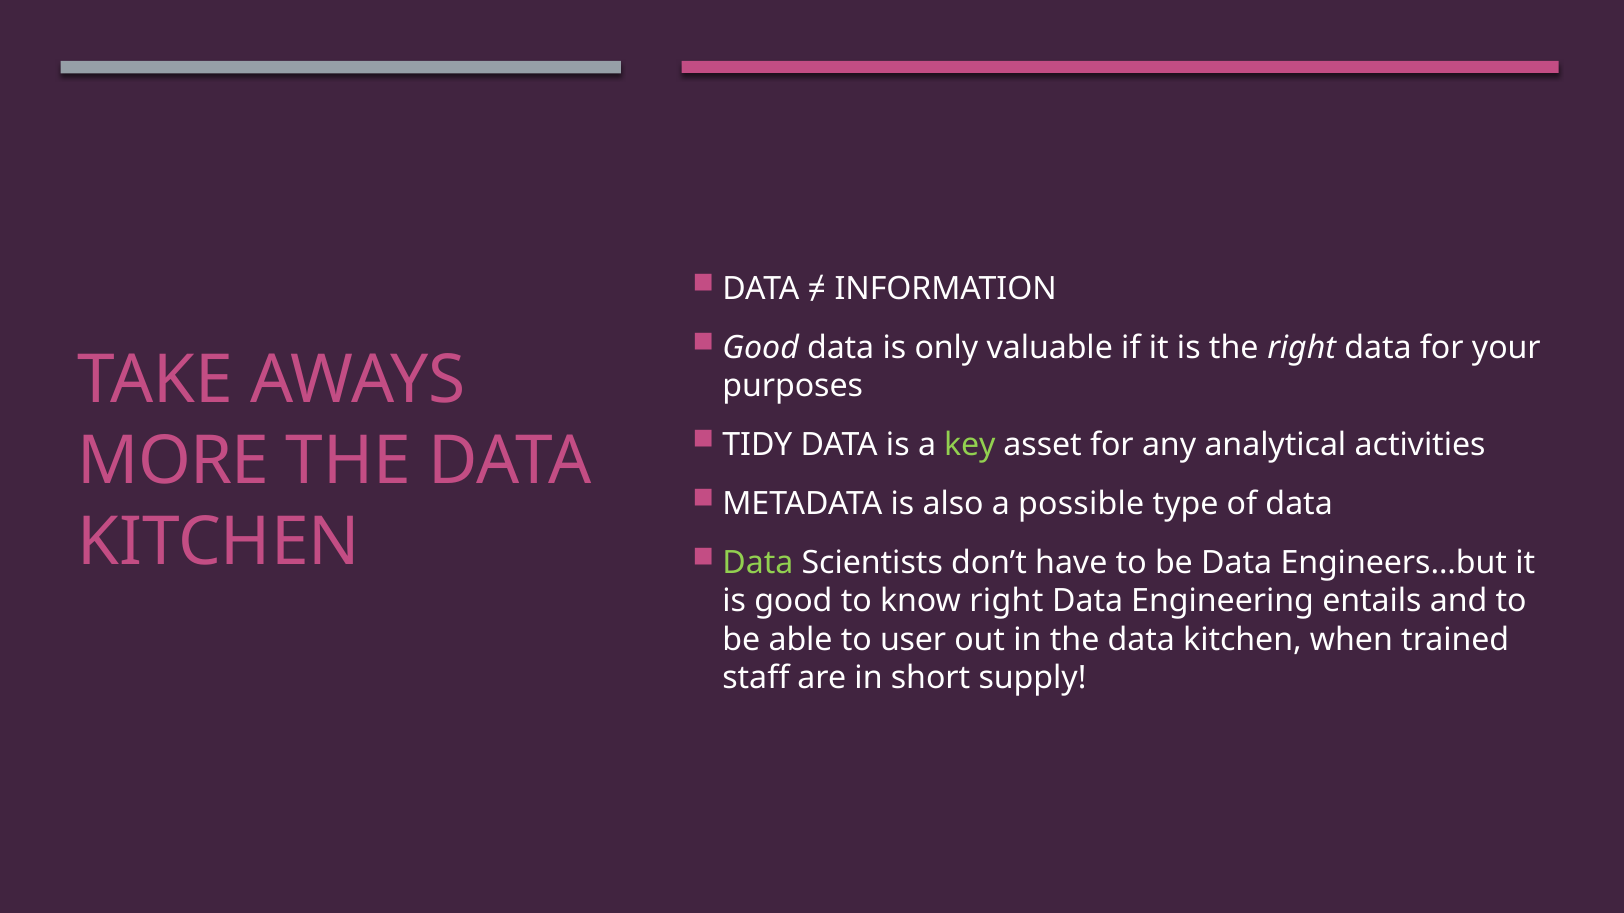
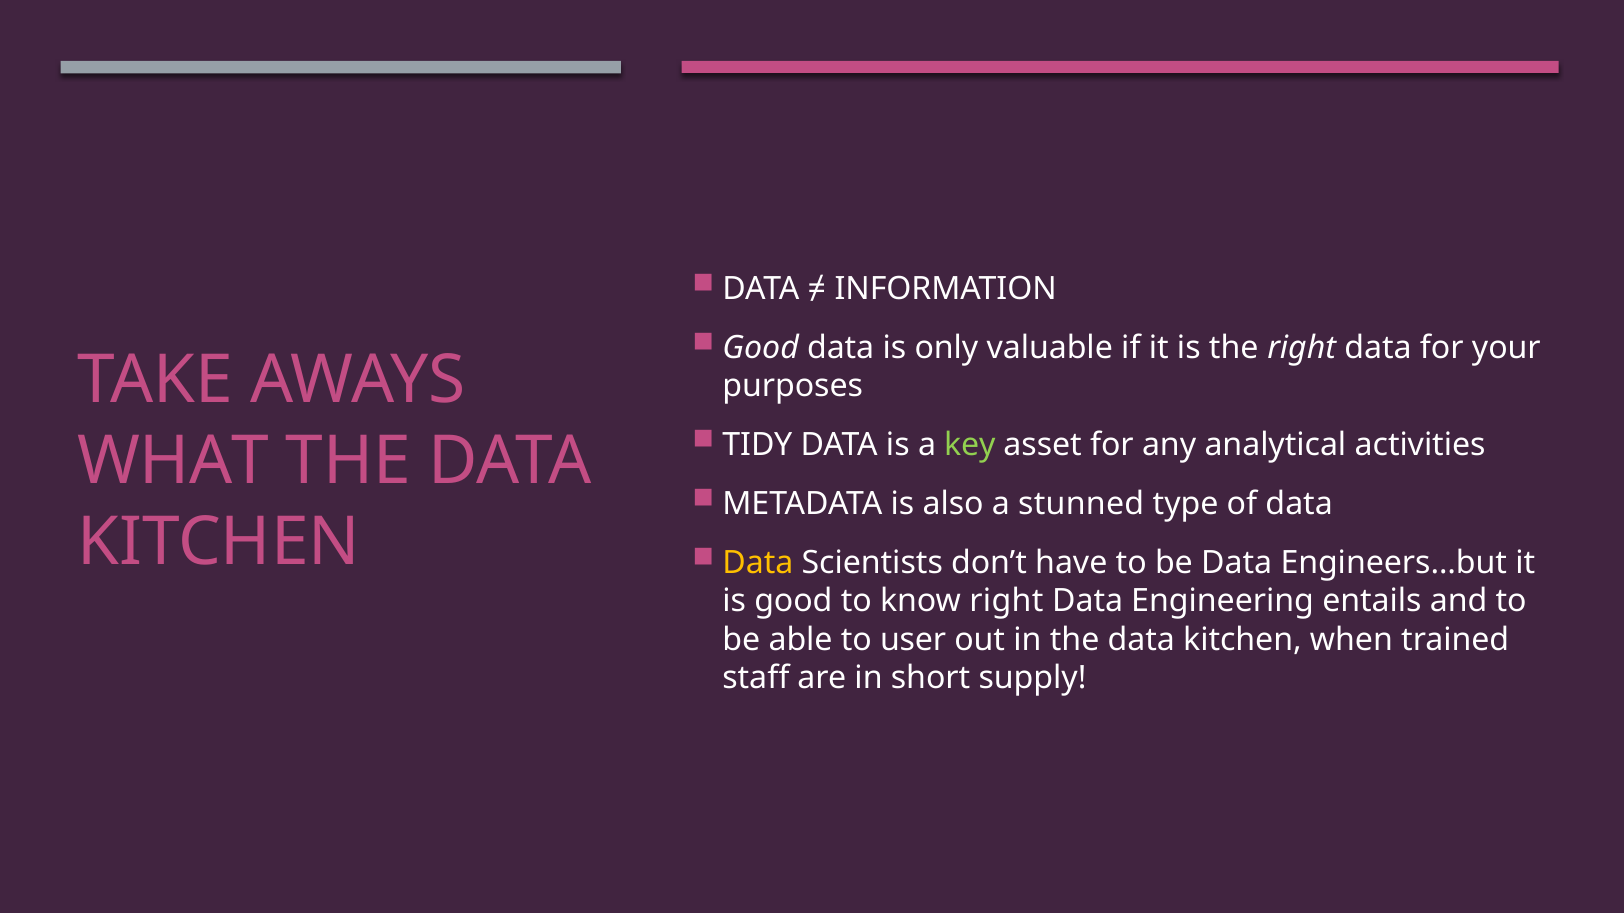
MORE: MORE -> WHAT
possible: possible -> stunned
Data at (758, 563) colour: light green -> yellow
